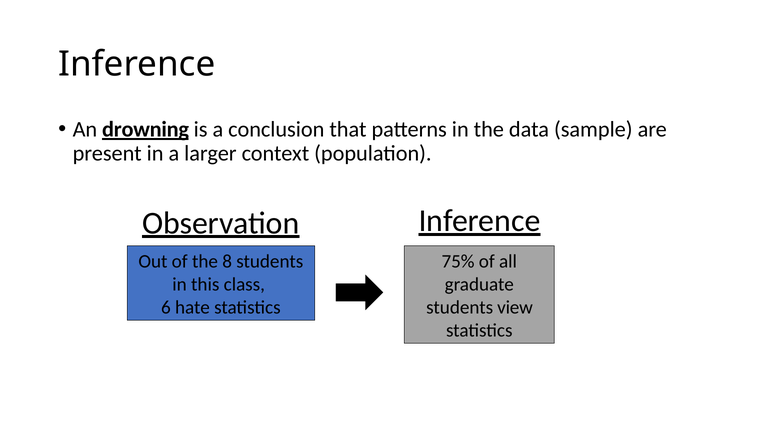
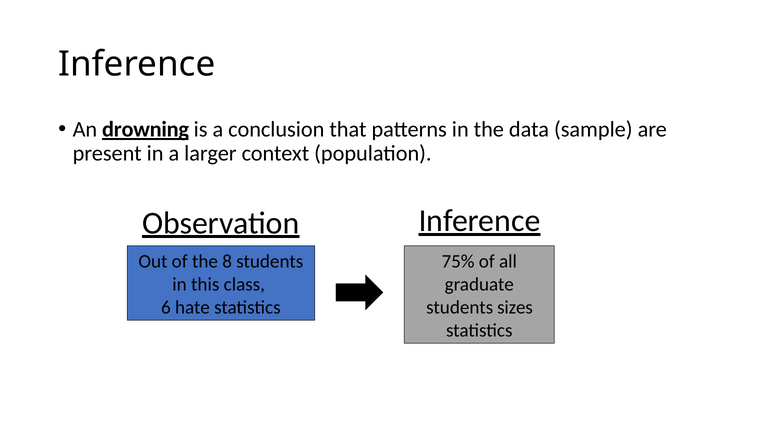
view: view -> sizes
